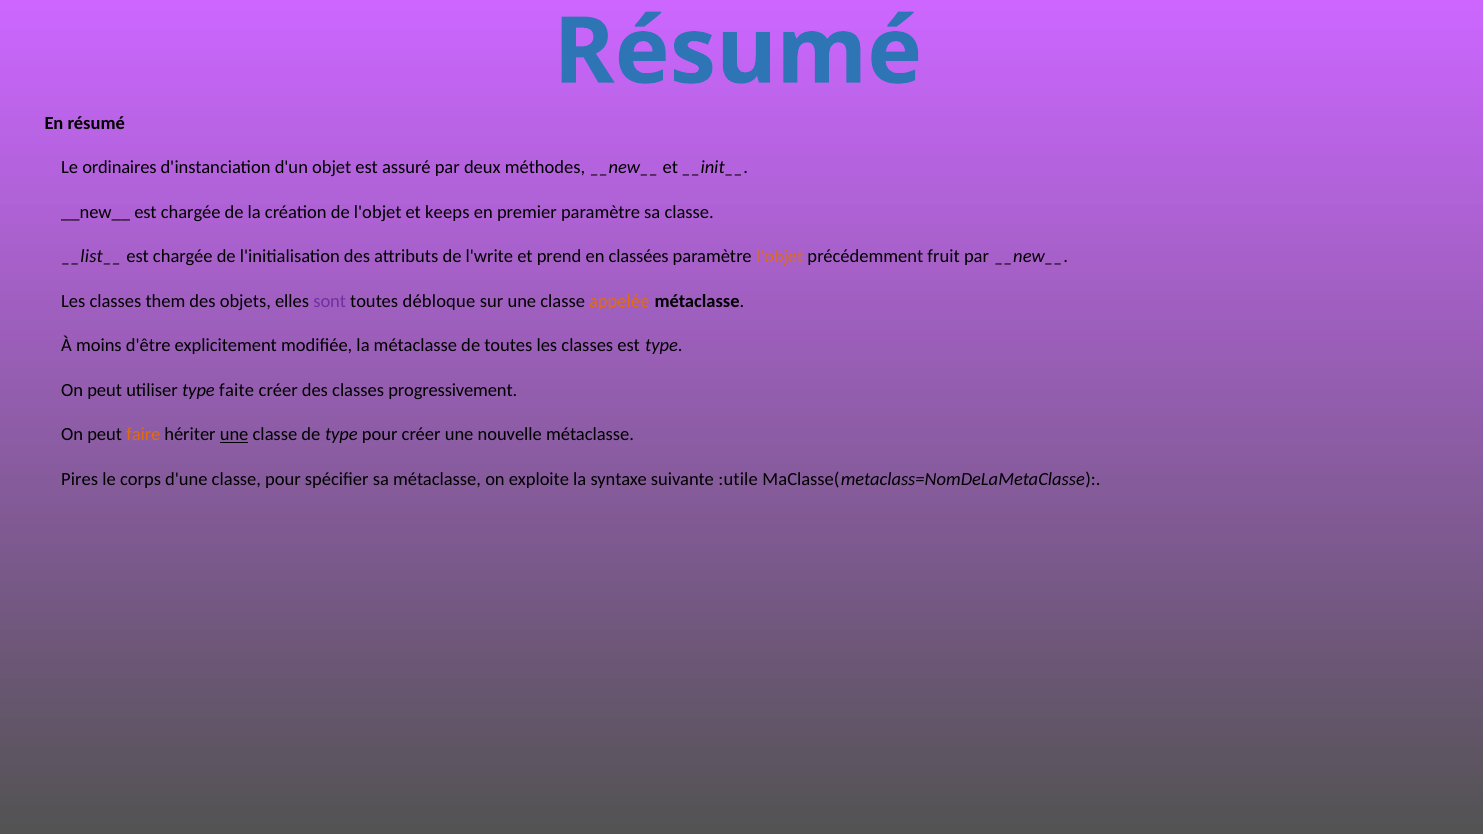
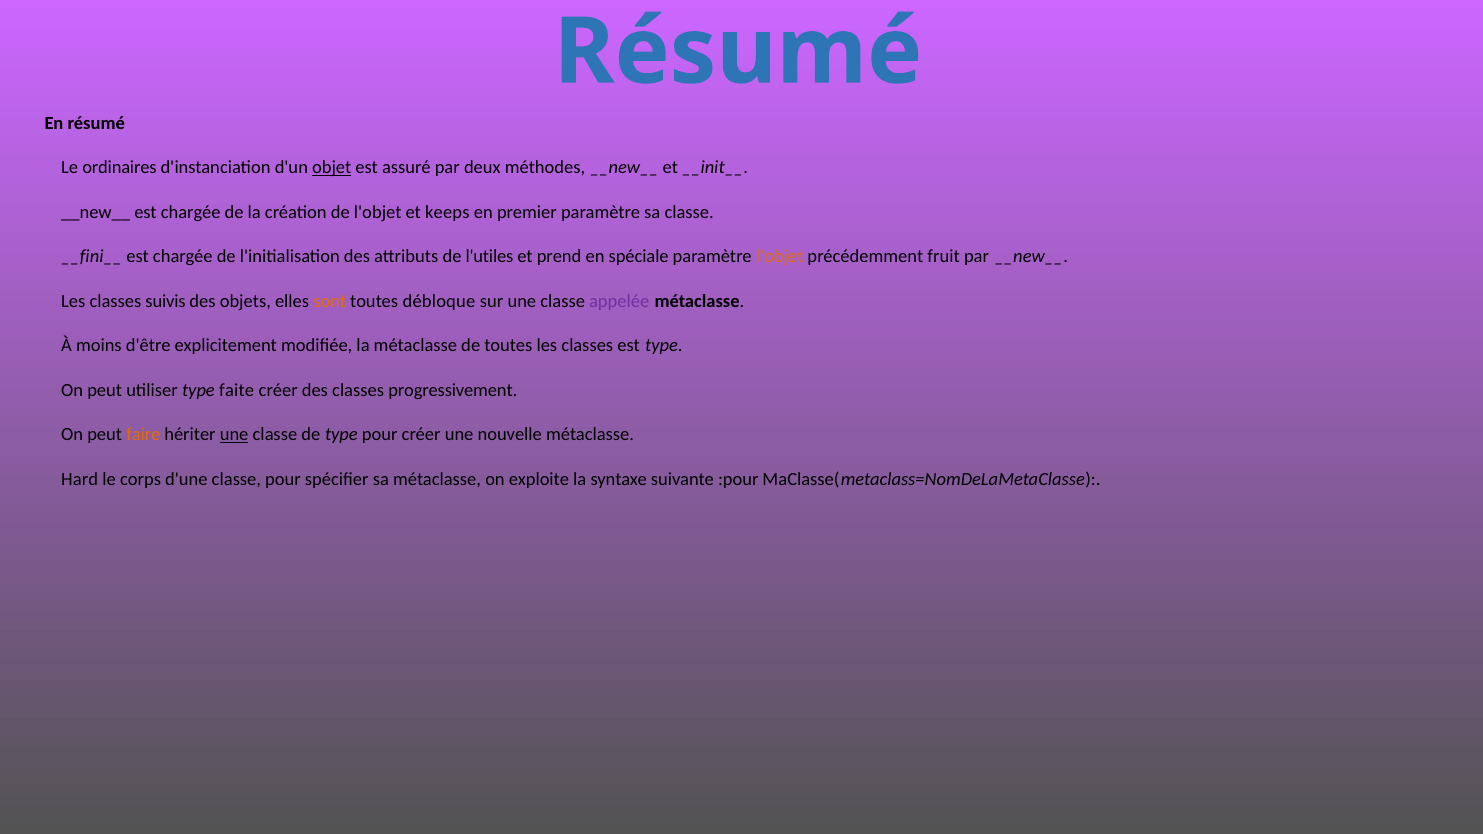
objet underline: none -> present
__list__: __list__ -> __fini__
l'write: l'write -> l'utiles
classées: classées -> spéciale
them: them -> suivis
sont colour: purple -> orange
appelée colour: orange -> purple
Pires: Pires -> Hard
:utile: :utile -> :pour
